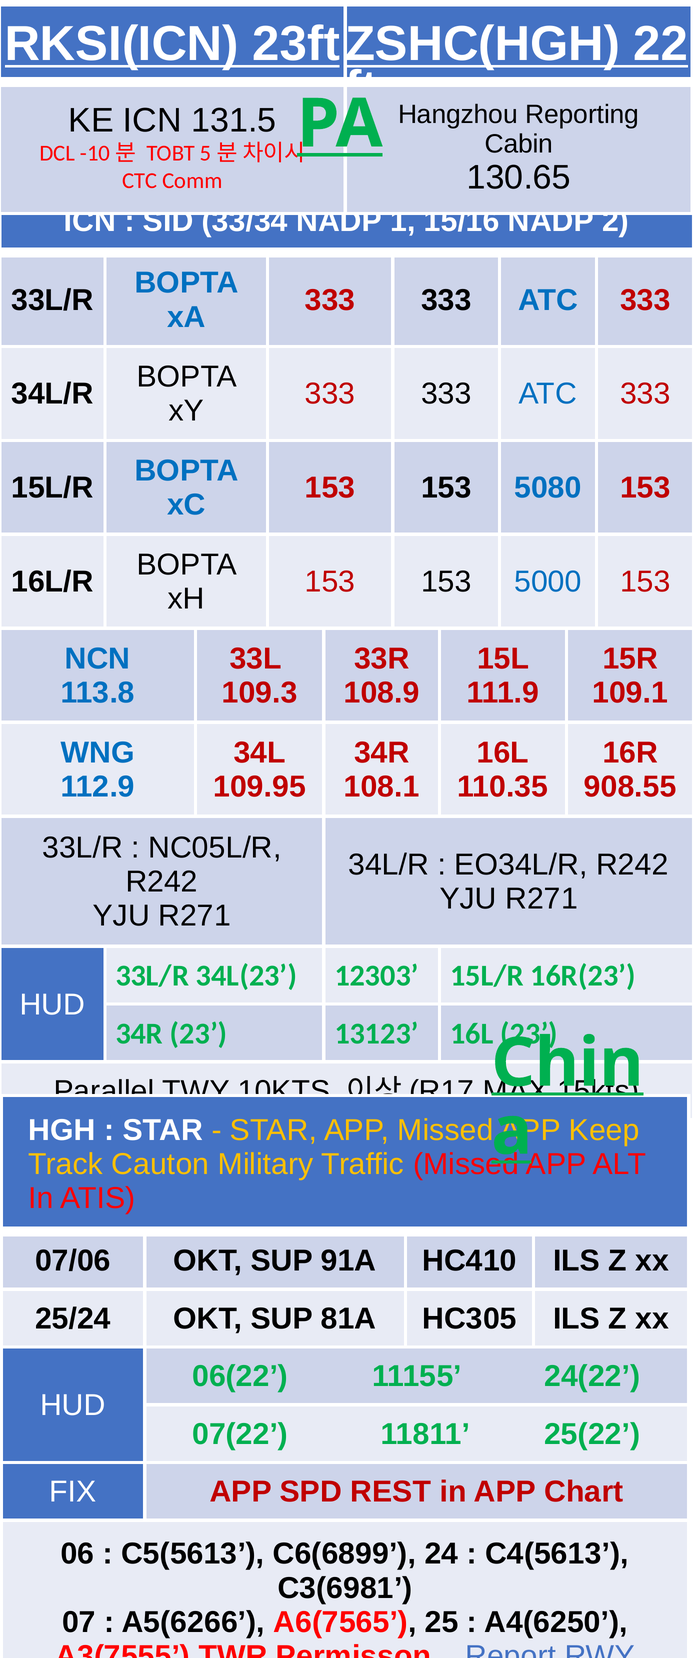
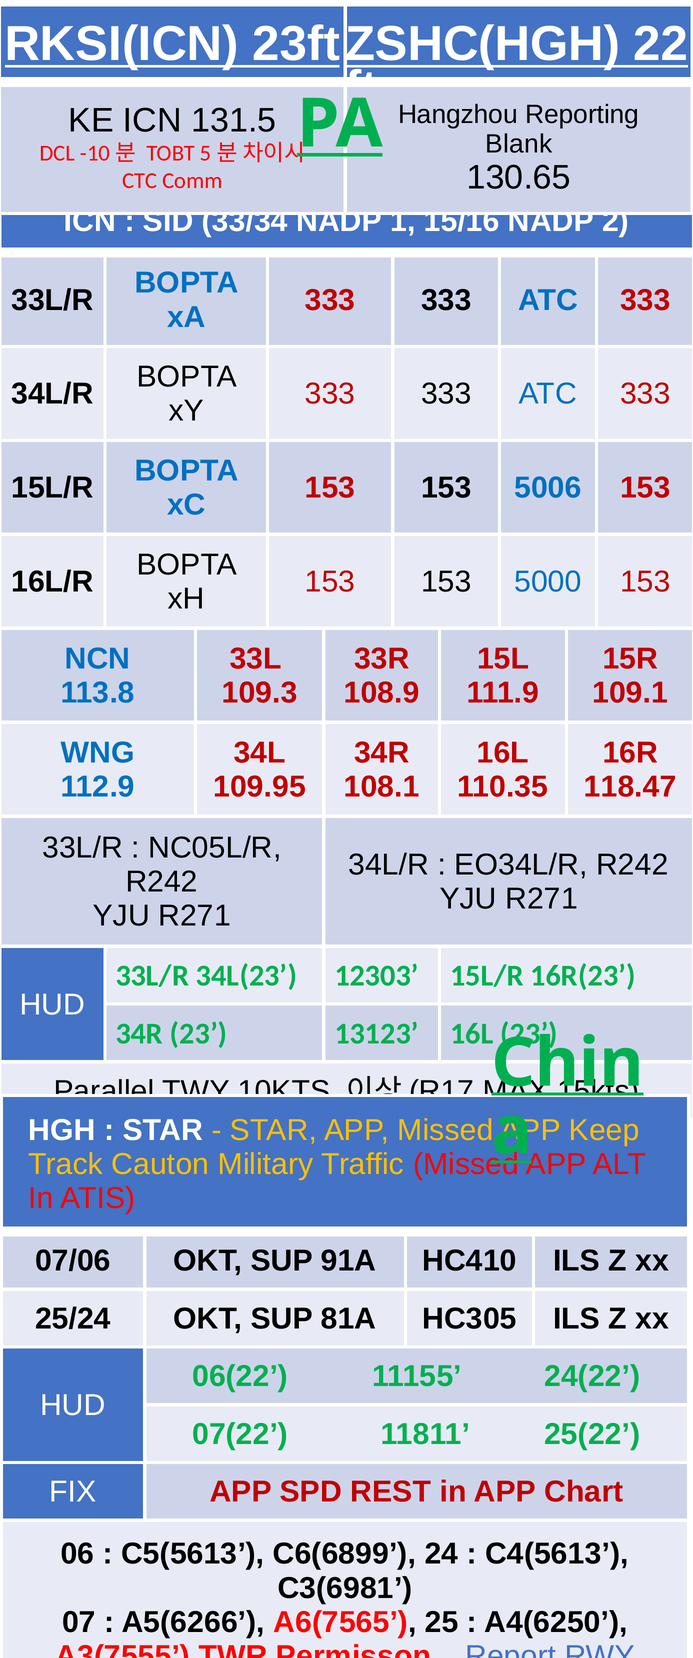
Cabin: Cabin -> Blank
5080: 5080 -> 5006
908.55: 908.55 -> 118.47
